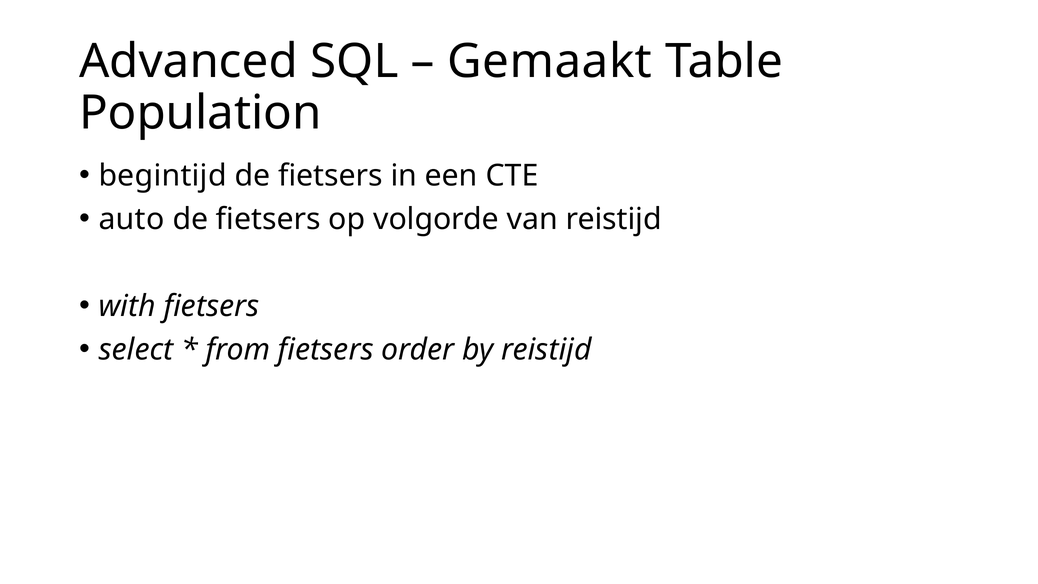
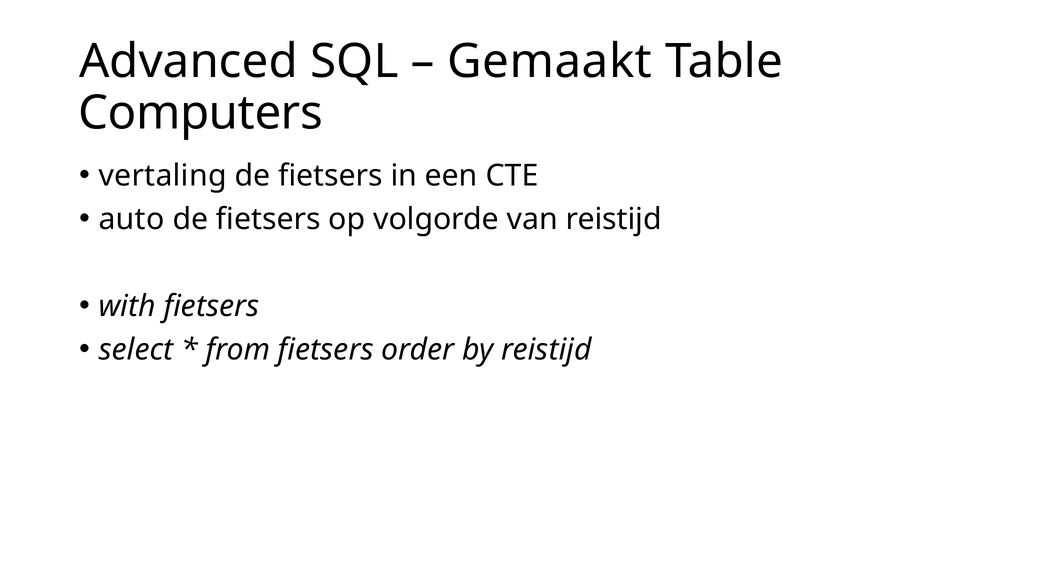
Population: Population -> Computers
begintijd: begintijd -> vertaling
